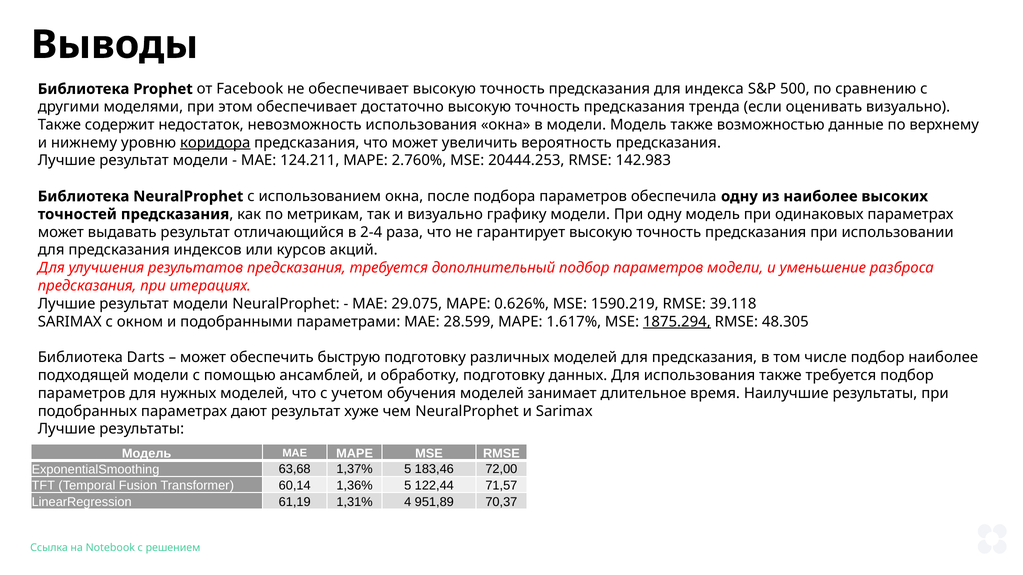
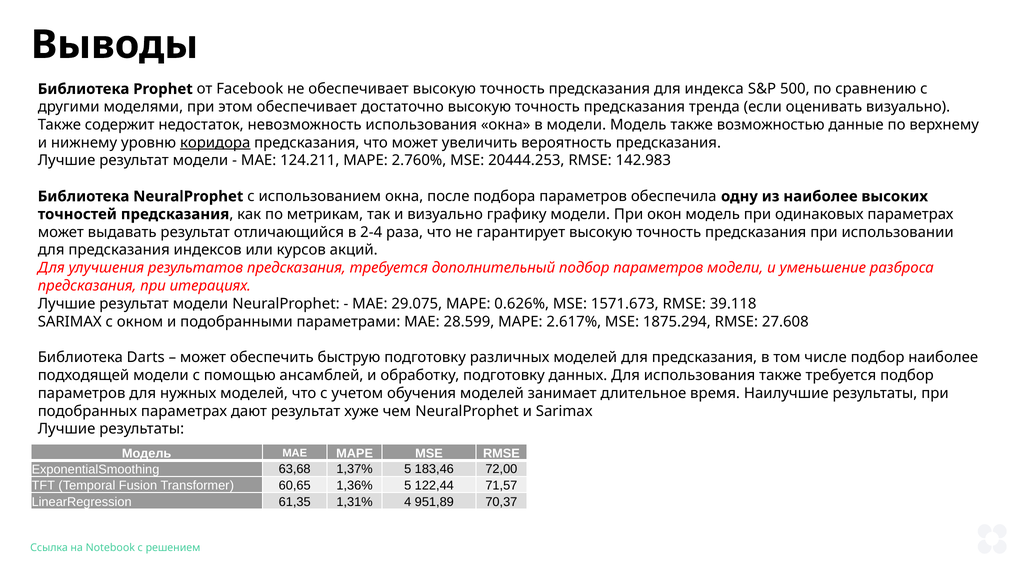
При одну: одну -> окон
1590.219: 1590.219 -> 1571.673
1.617%: 1.617% -> 2.617%
1875.294 underline: present -> none
48.305: 48.305 -> 27.608
60,14: 60,14 -> 60,65
61,19: 61,19 -> 61,35
